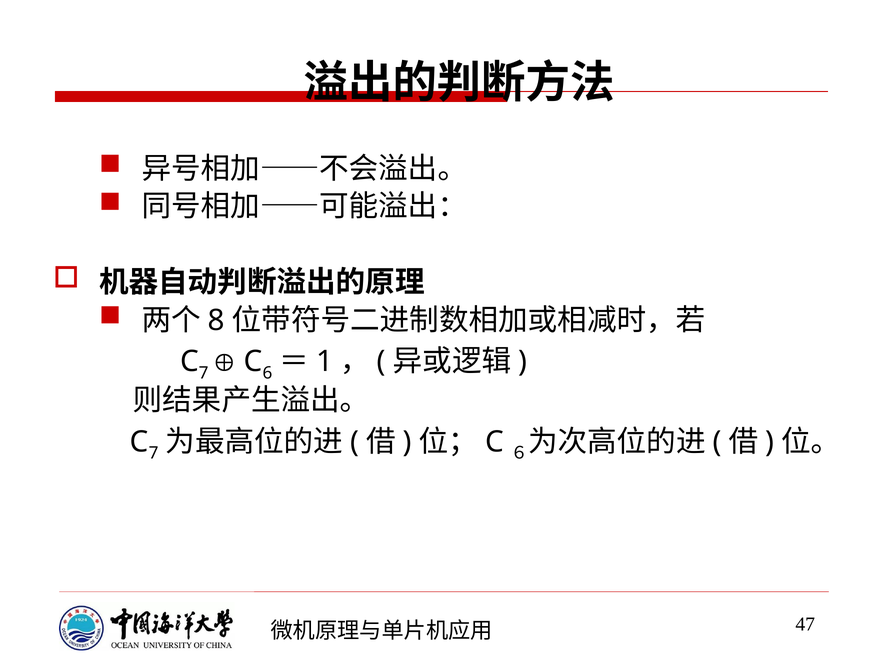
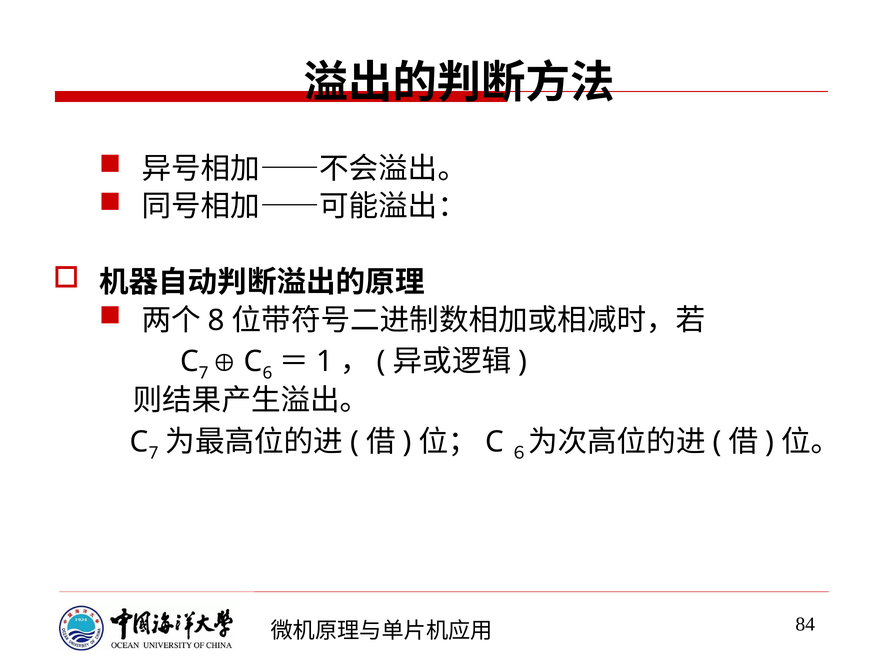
47: 47 -> 84
